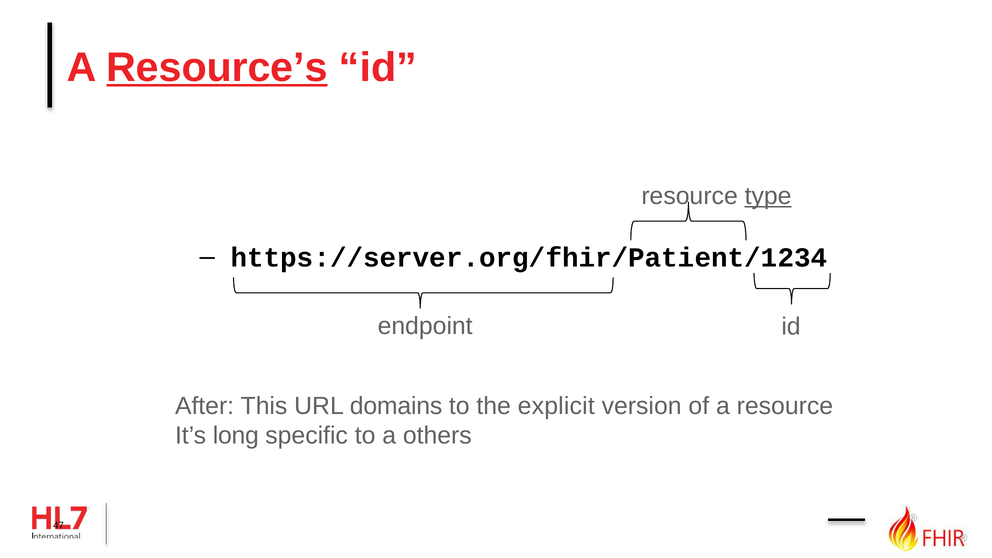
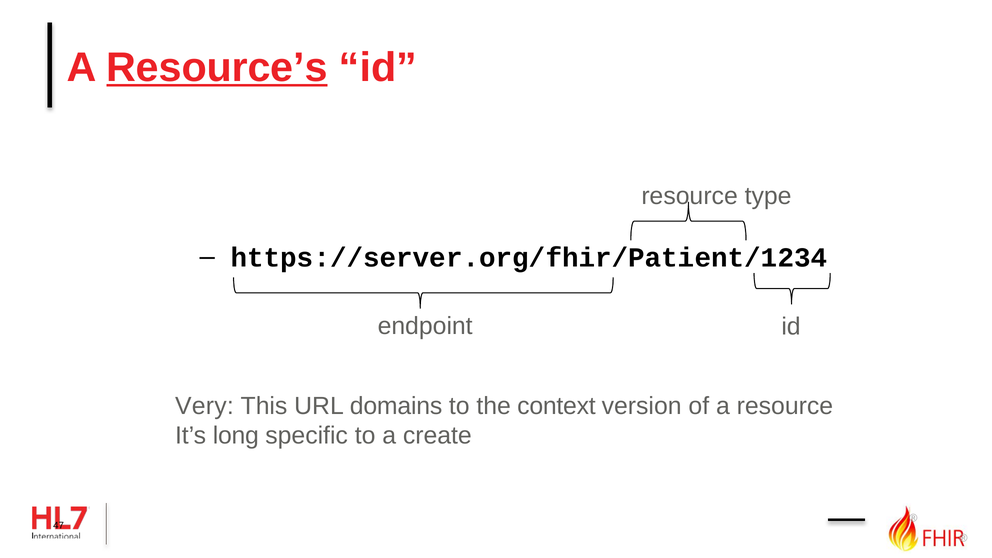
type underline: present -> none
After: After -> Very
explicit: explicit -> context
others: others -> create
